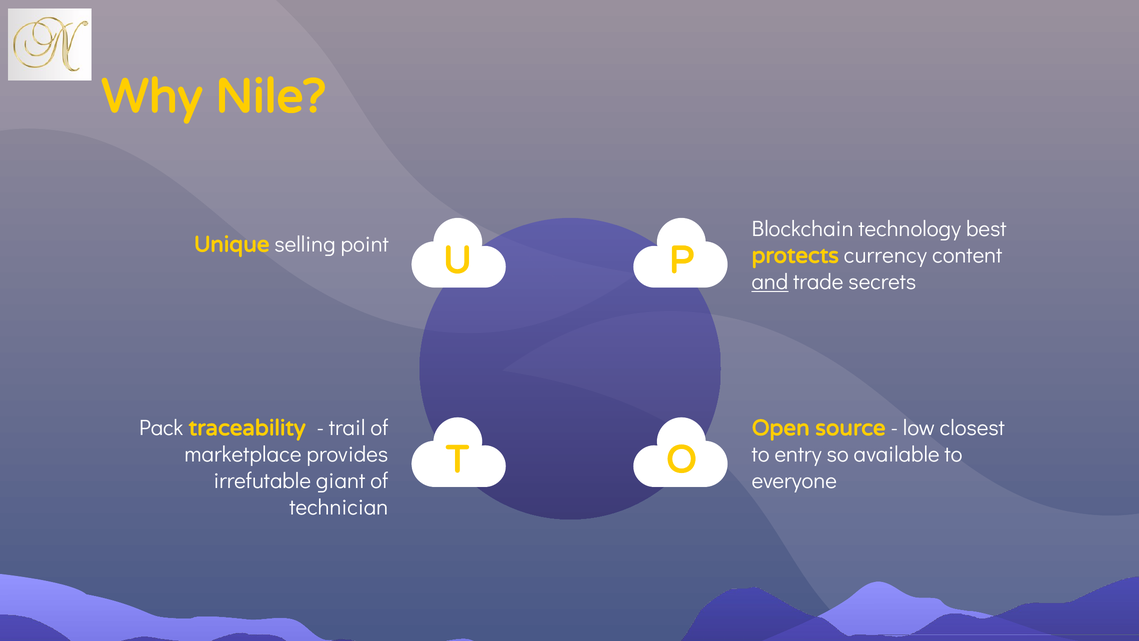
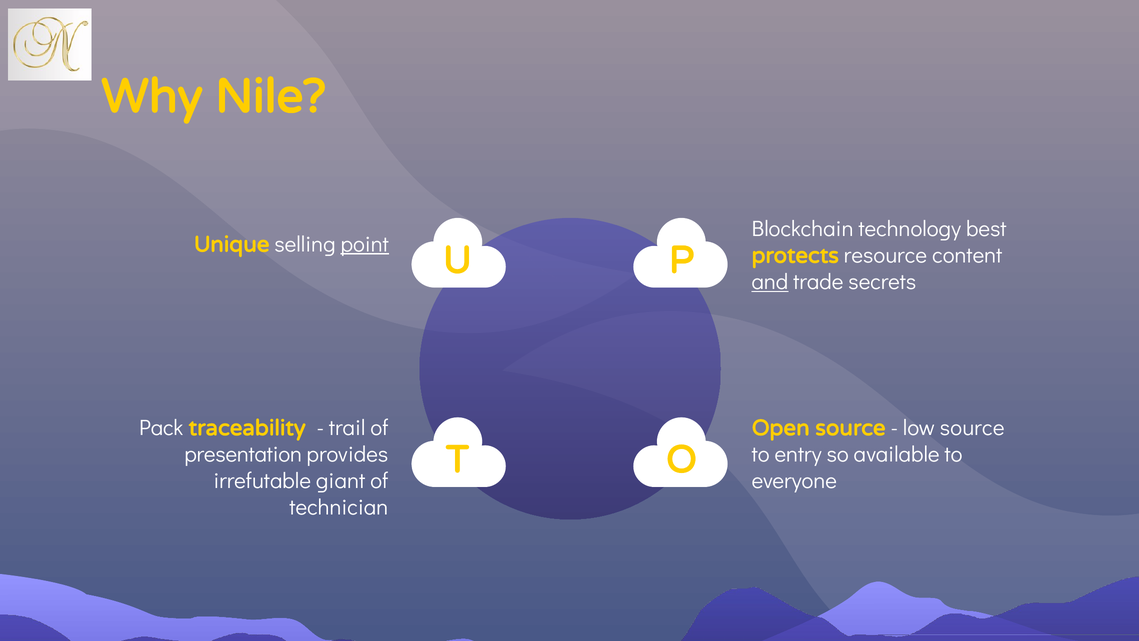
point underline: none -> present
currency: currency -> resource
low closest: closest -> source
marketplace: marketplace -> presentation
